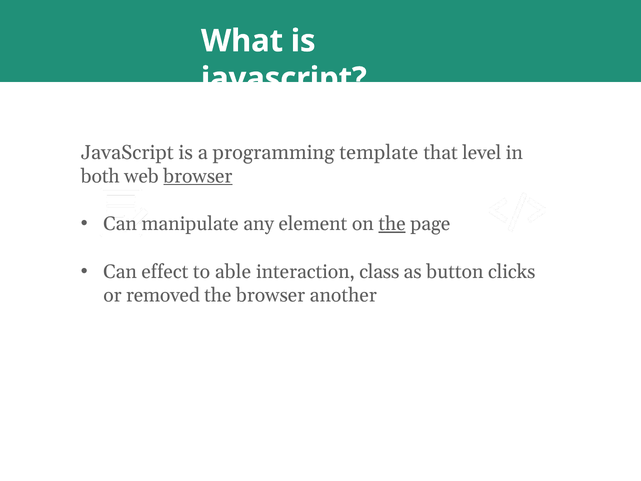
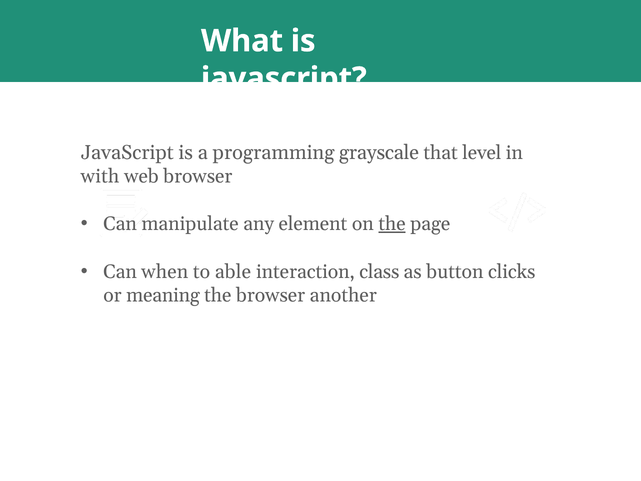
template: template -> grayscale
both: both -> with
browser at (198, 176) underline: present -> none
effect: effect -> when
removed: removed -> meaning
